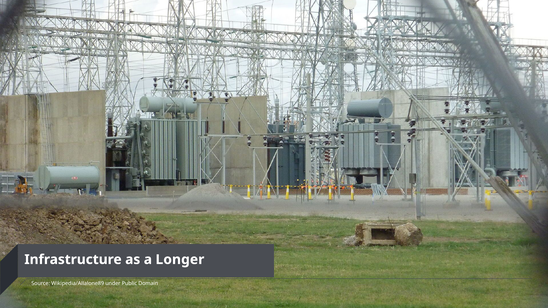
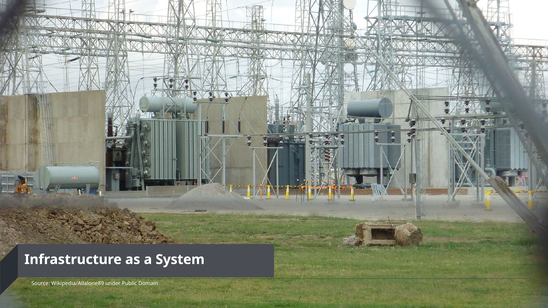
Longer: Longer -> System
